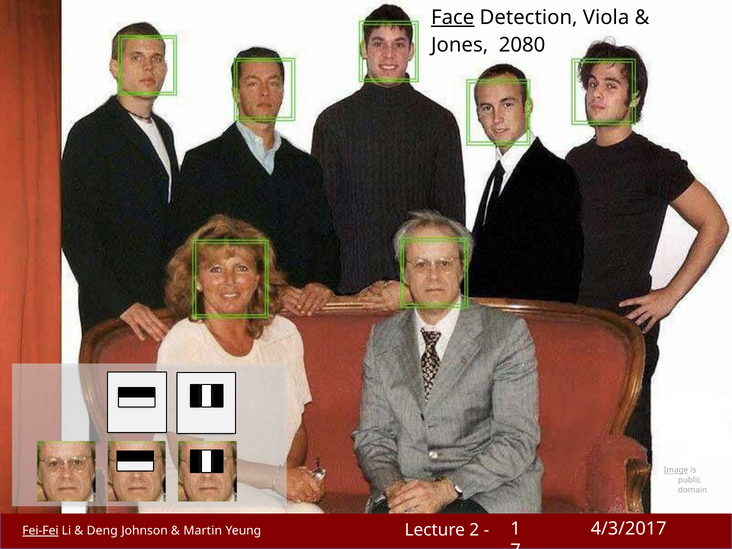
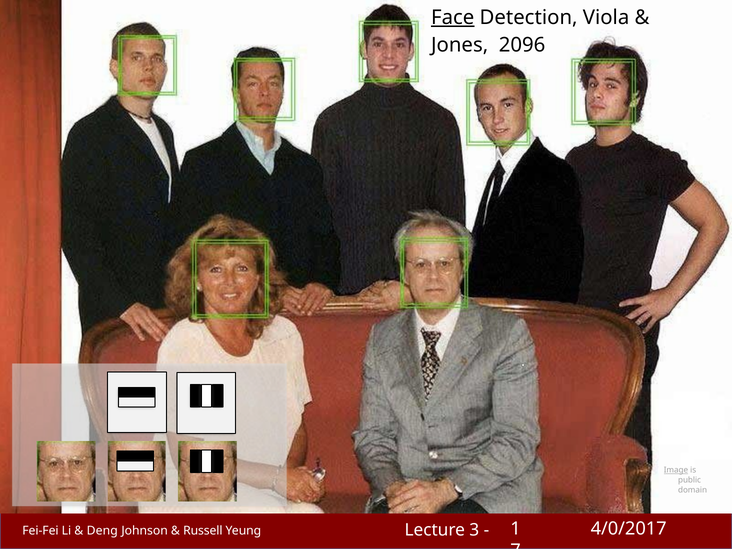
2080: 2080 -> 2096
4/3/2017: 4/3/2017 -> 4/0/2017
2: 2 -> 3
Fei-Fei underline: present -> none
Martin: Martin -> Russell
